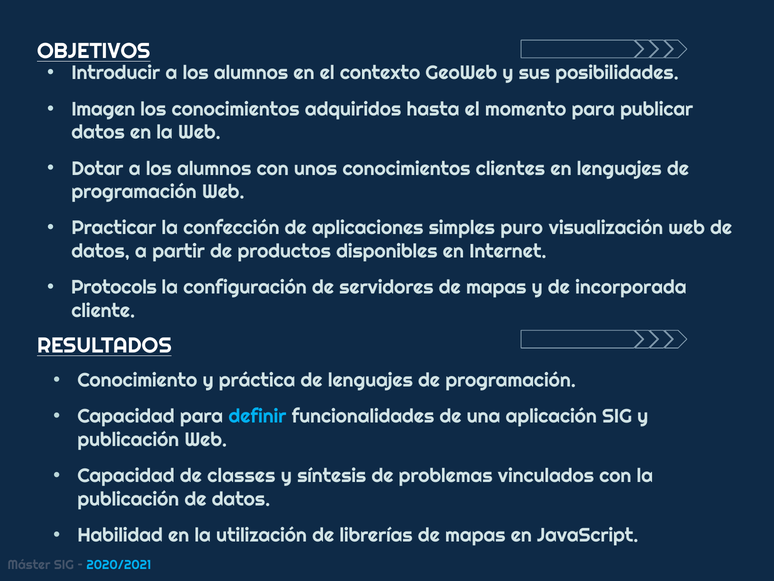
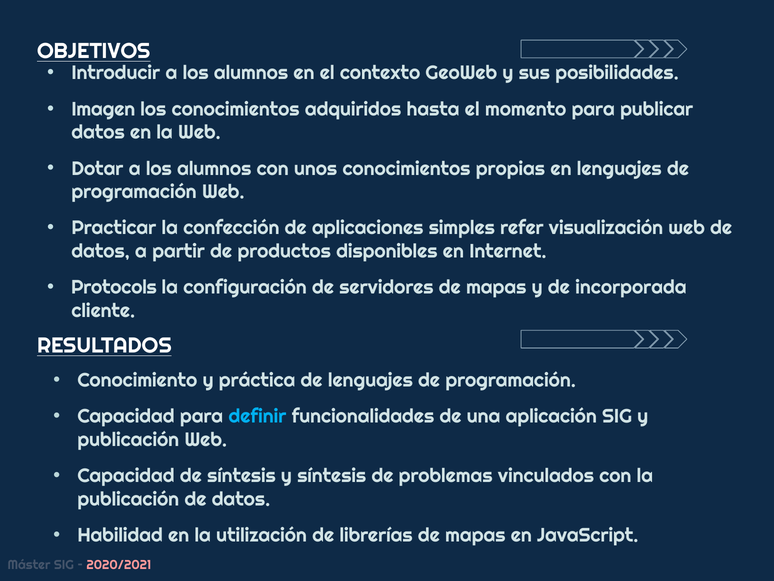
clientes: clientes -> propias
puro: puro -> refer
de classes: classes -> síntesis
2020/2021 colour: light blue -> pink
